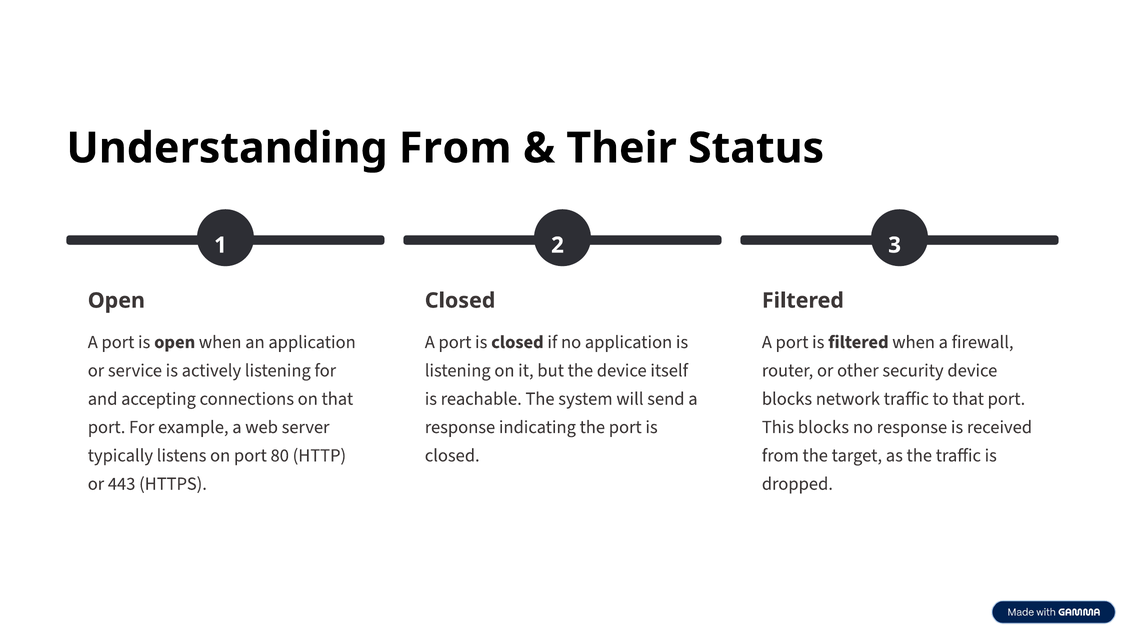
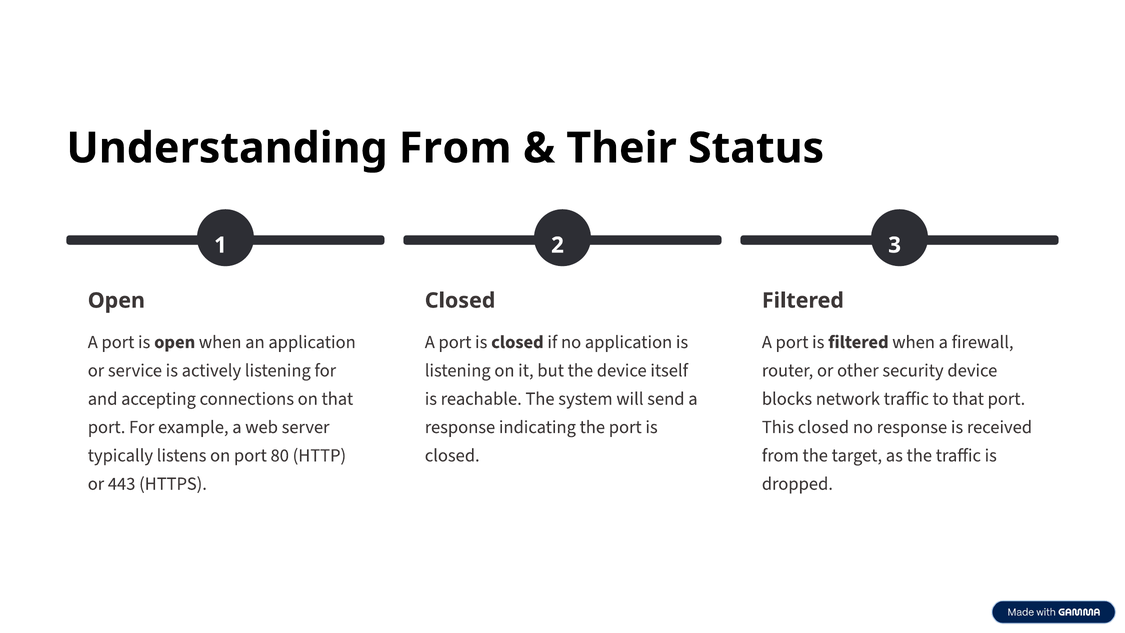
This blocks: blocks -> closed
